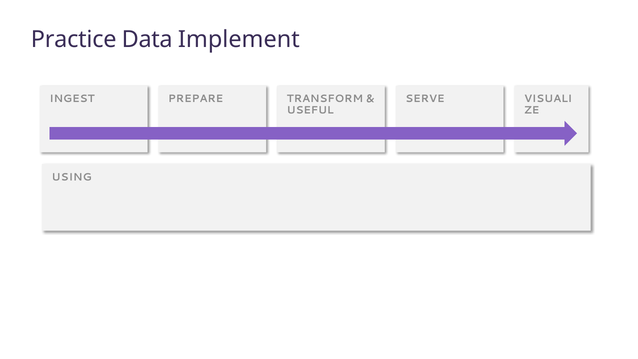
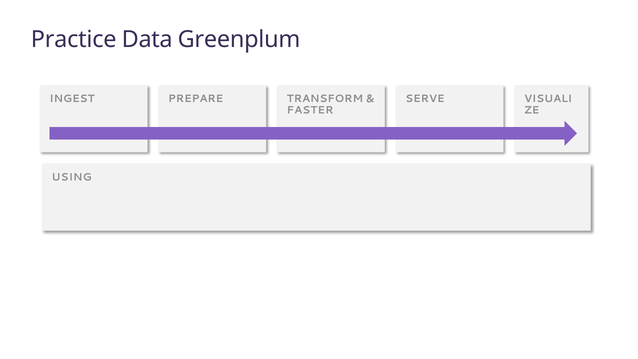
Implement: Implement -> Greenplum
USEFUL: USEFUL -> FASTER
